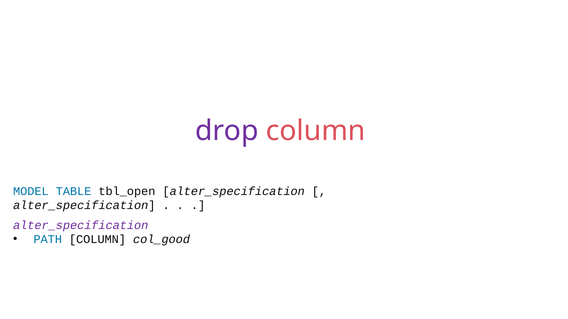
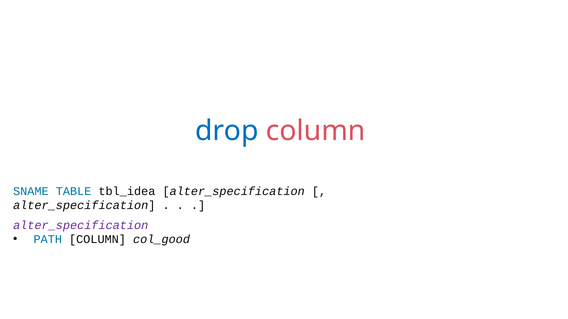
drop colour: purple -> blue
MODEL: MODEL -> SNAME
tbl_open: tbl_open -> tbl_idea
